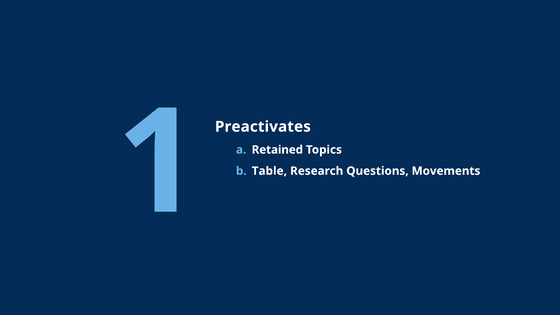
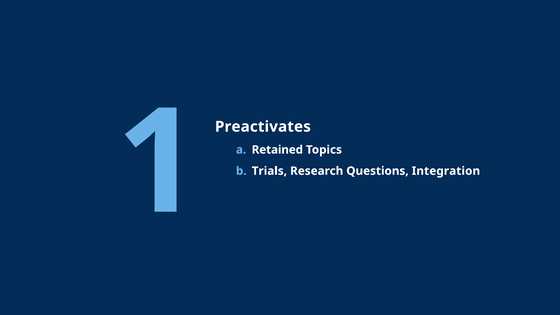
Table: Table -> Trials
Movements: Movements -> Integration
